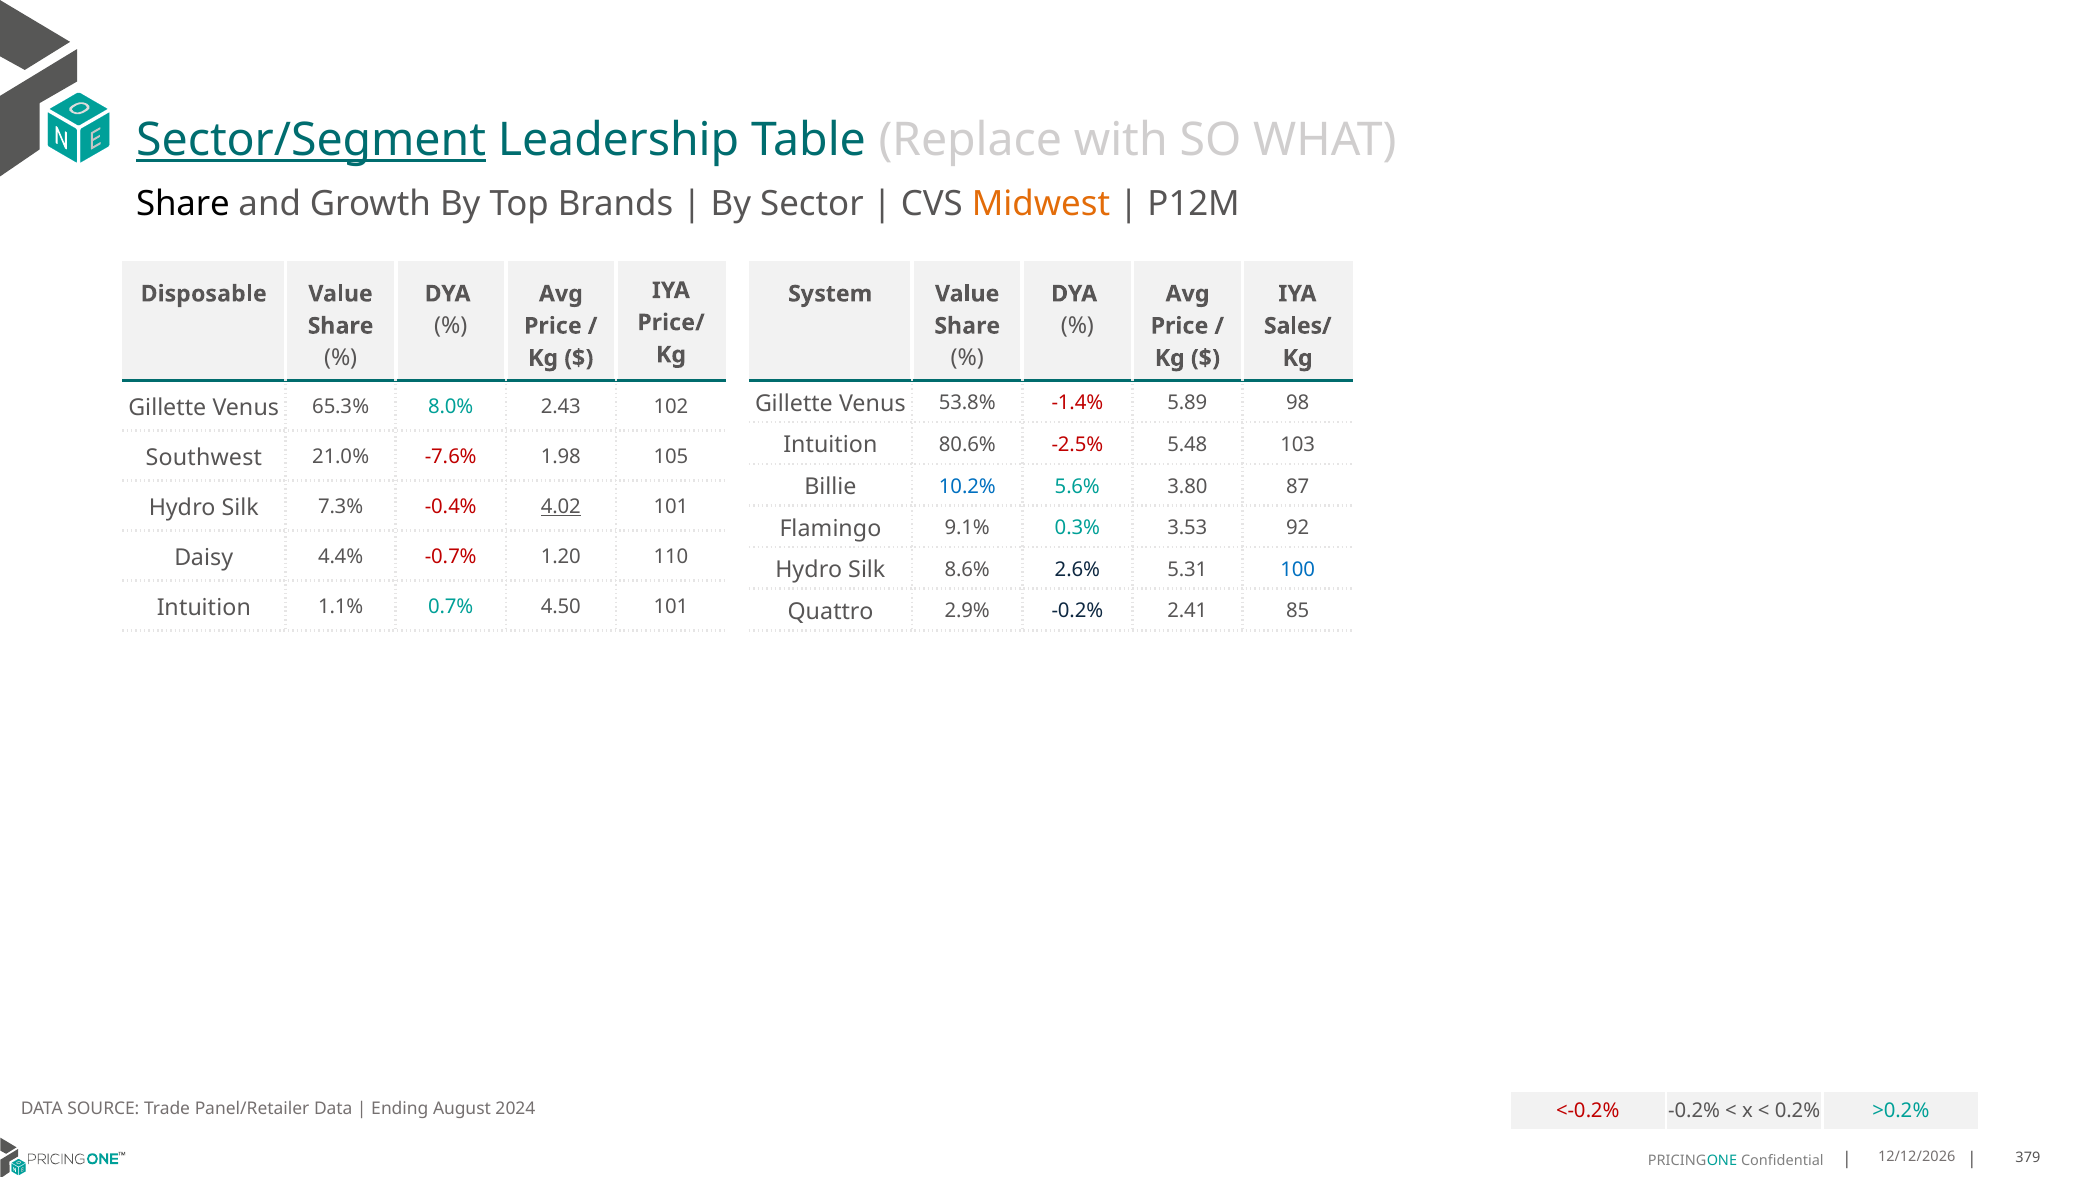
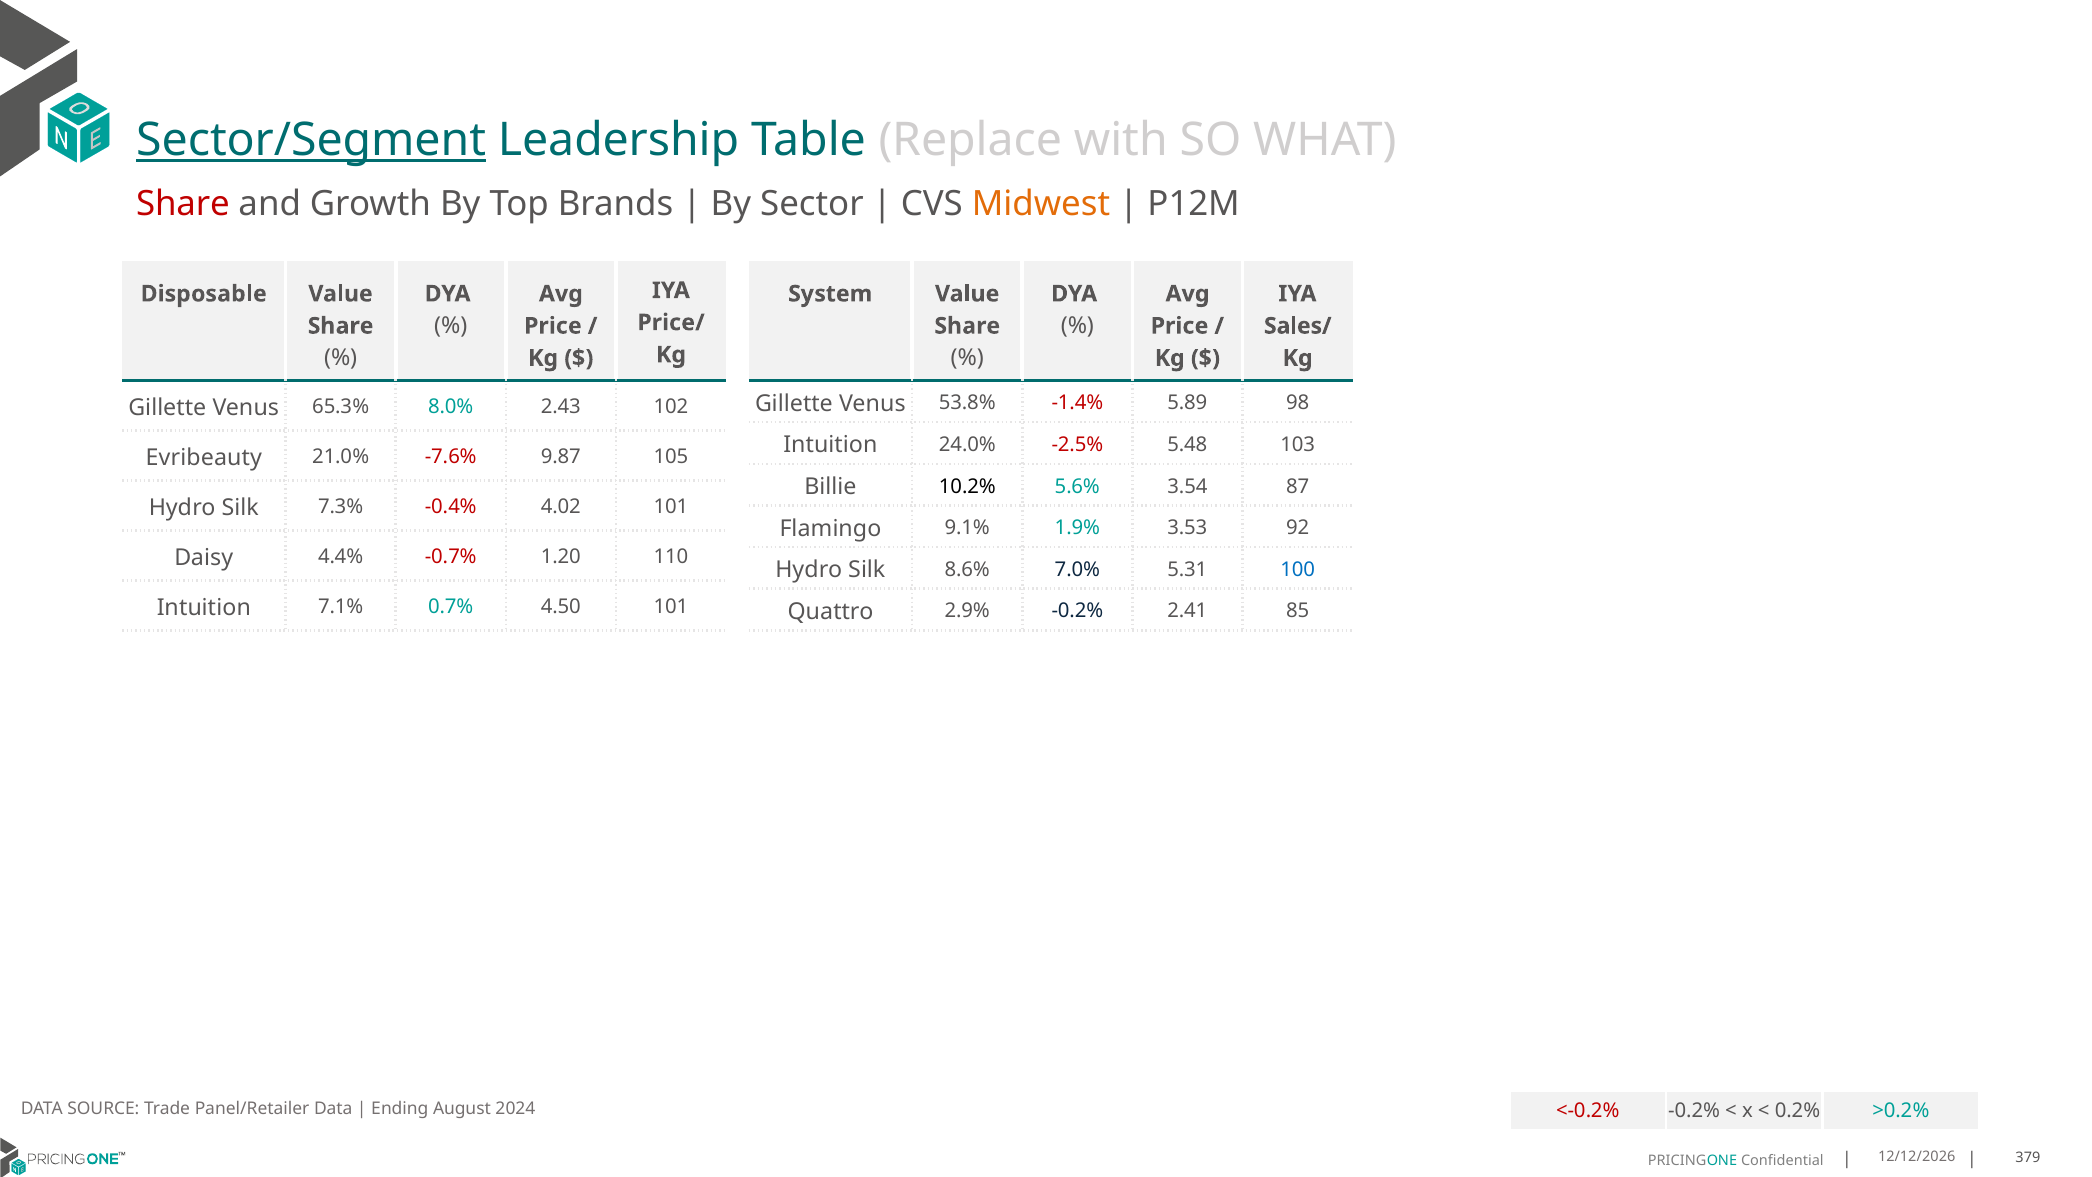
Share at (183, 204) colour: black -> red
80.6%: 80.6% -> 24.0%
Southwest: Southwest -> Evribeauty
1.98: 1.98 -> 9.87
10.2% colour: blue -> black
3.80: 3.80 -> 3.54
4.02 underline: present -> none
0.3%: 0.3% -> 1.9%
2.6%: 2.6% -> 7.0%
1.1%: 1.1% -> 7.1%
